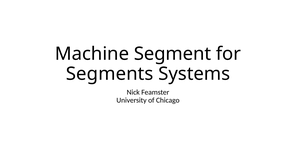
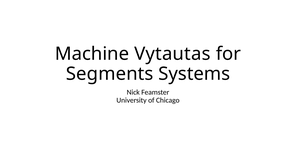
Segment: Segment -> Vytautas
